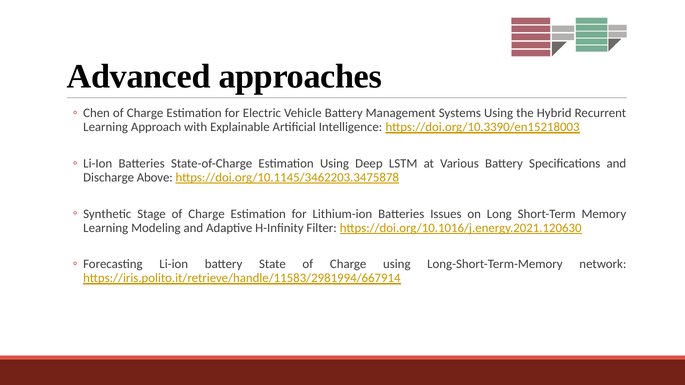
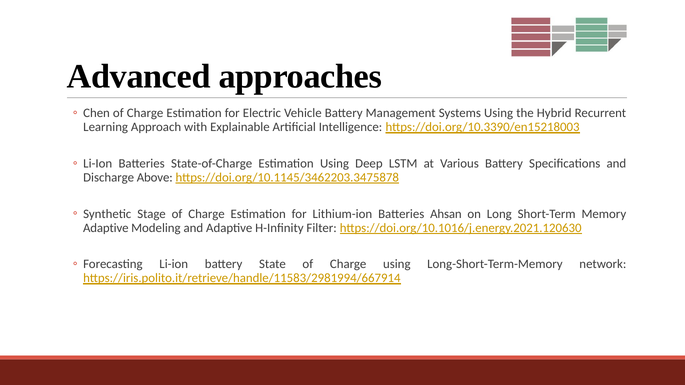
Issues: Issues -> Ahsan
Learning at (106, 228): Learning -> Adaptive
